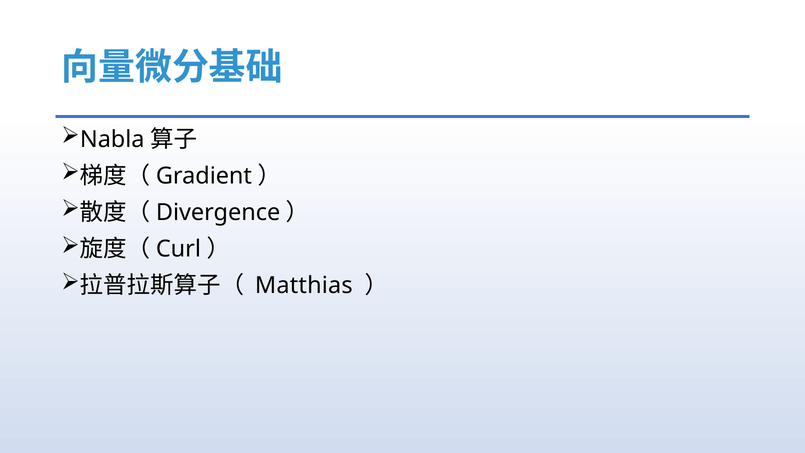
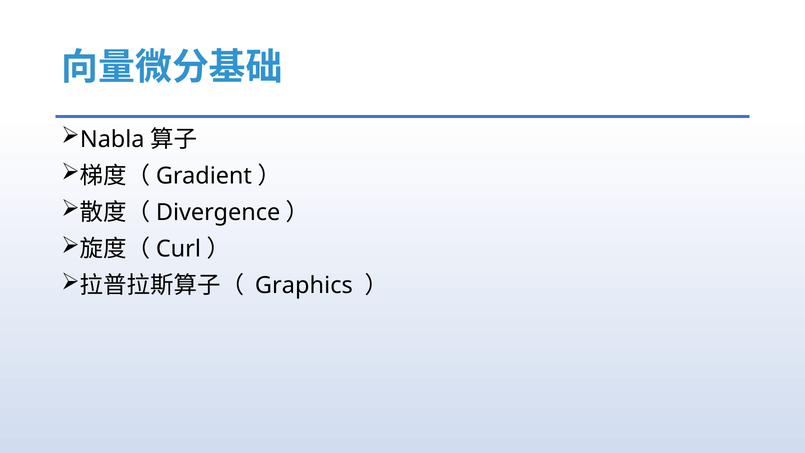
Matthias: Matthias -> Graphics
